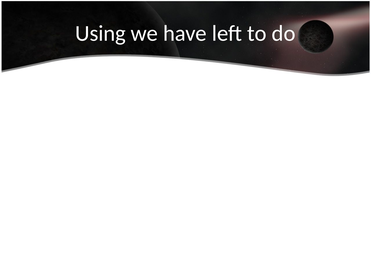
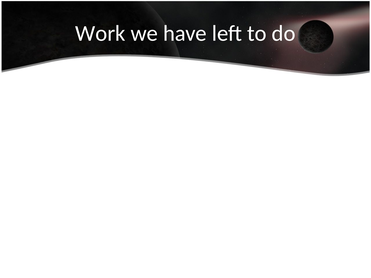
Using: Using -> Work
